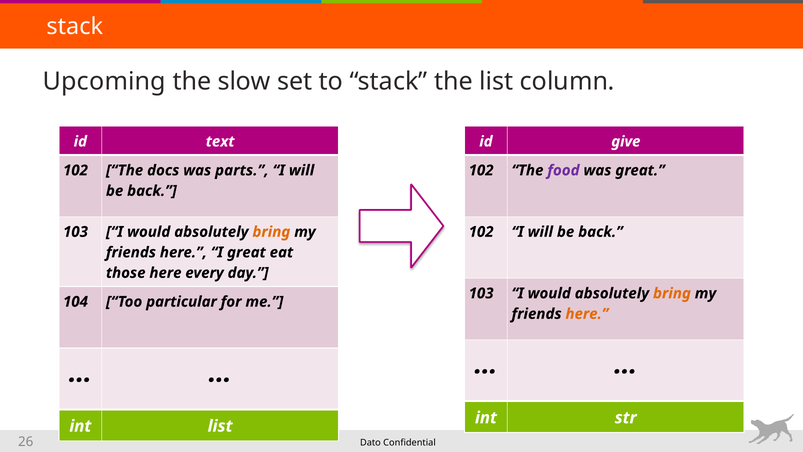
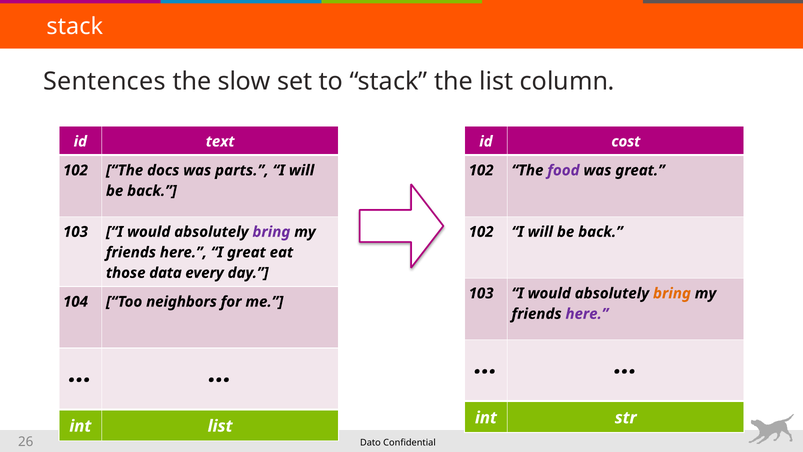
Upcoming: Upcoming -> Sentences
give: give -> cost
bring at (271, 232) colour: orange -> purple
those here: here -> data
particular: particular -> neighbors
here at (587, 314) colour: orange -> purple
